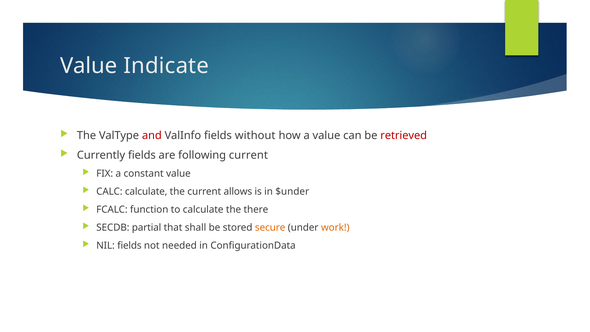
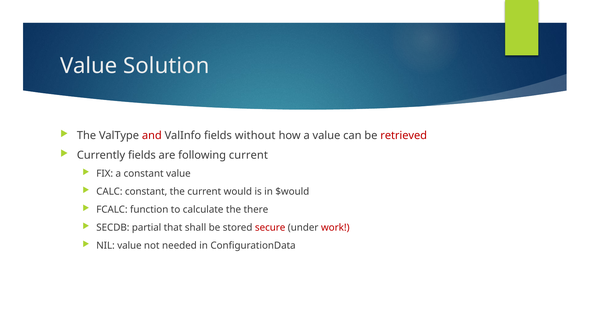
Indicate: Indicate -> Solution
CALC calculate: calculate -> constant
allows: allows -> would
$under: $under -> $would
secure colour: orange -> red
work colour: orange -> red
NIL fields: fields -> value
